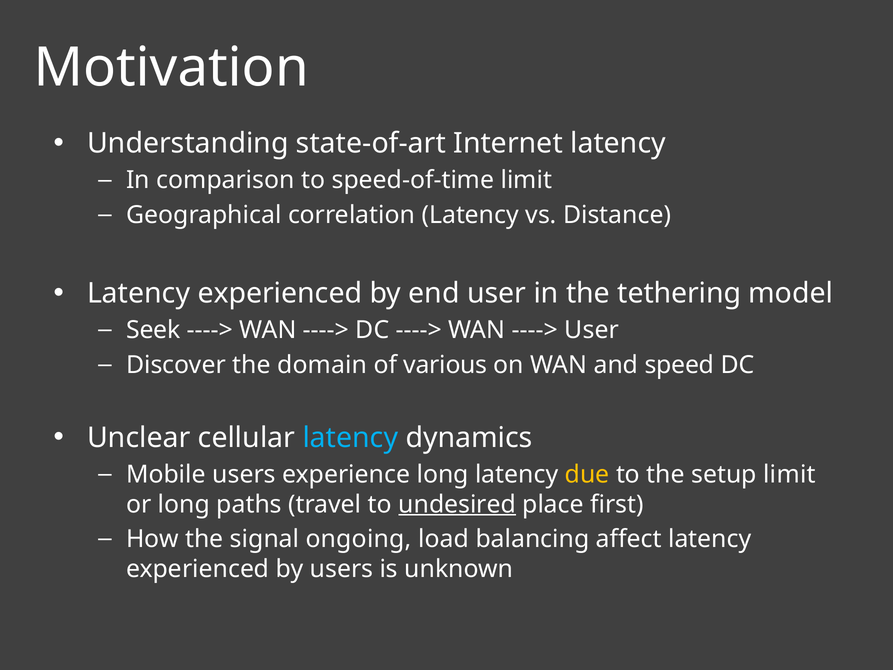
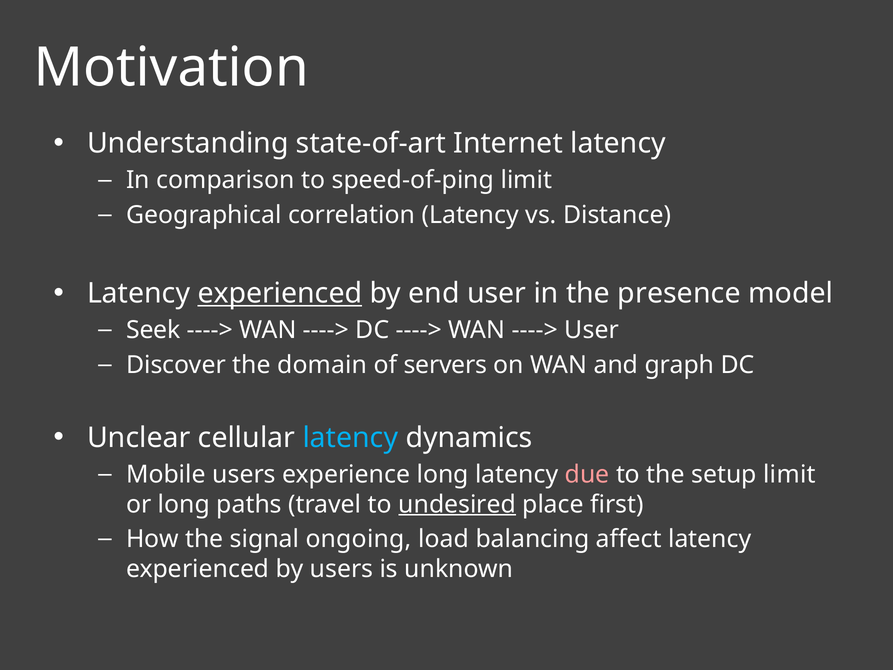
speed-of-time: speed-of-time -> speed-of-ping
experienced at (280, 293) underline: none -> present
tethering: tethering -> presence
various: various -> servers
speed: speed -> graph
due colour: yellow -> pink
